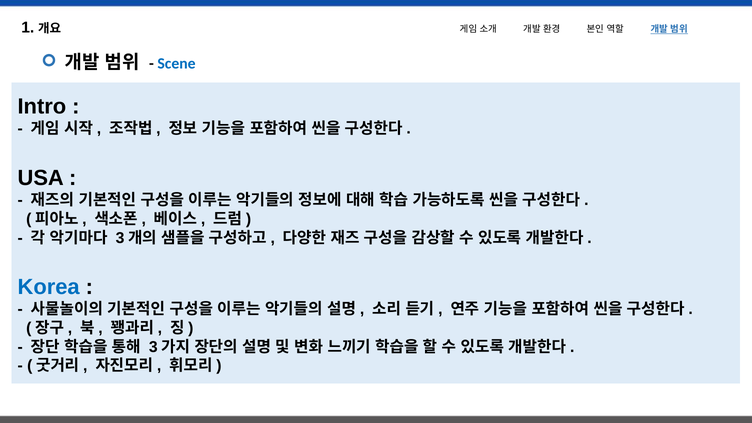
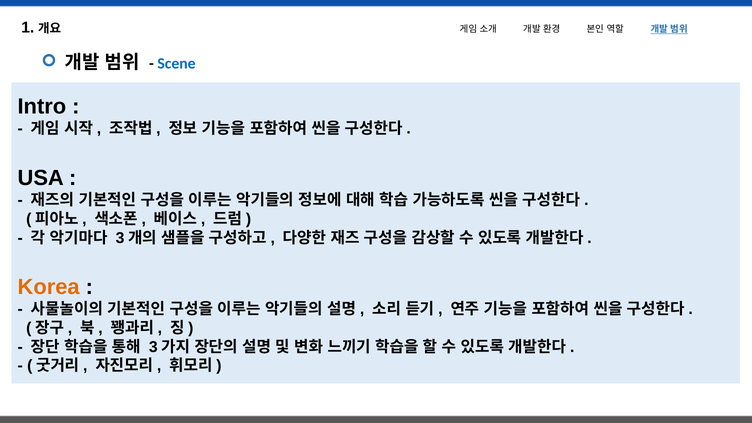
Korea colour: blue -> orange
